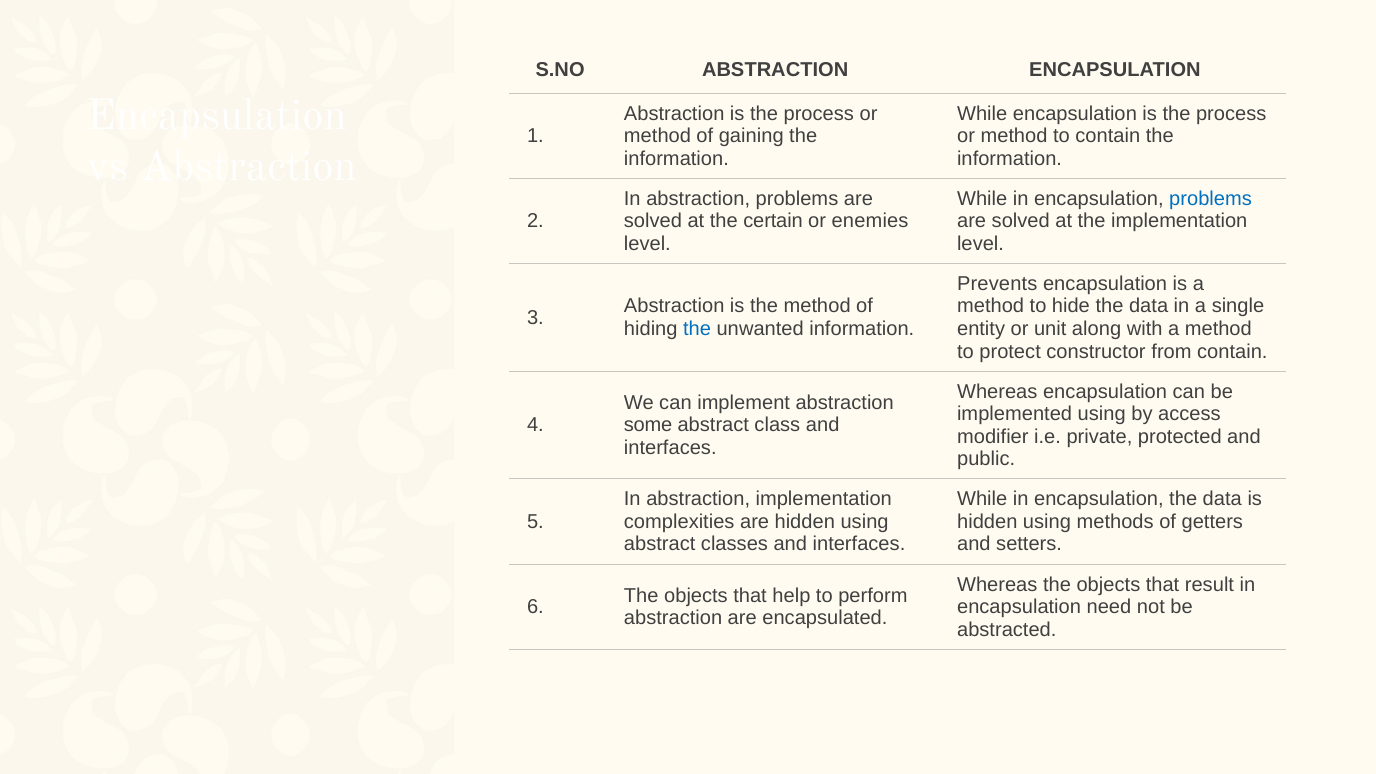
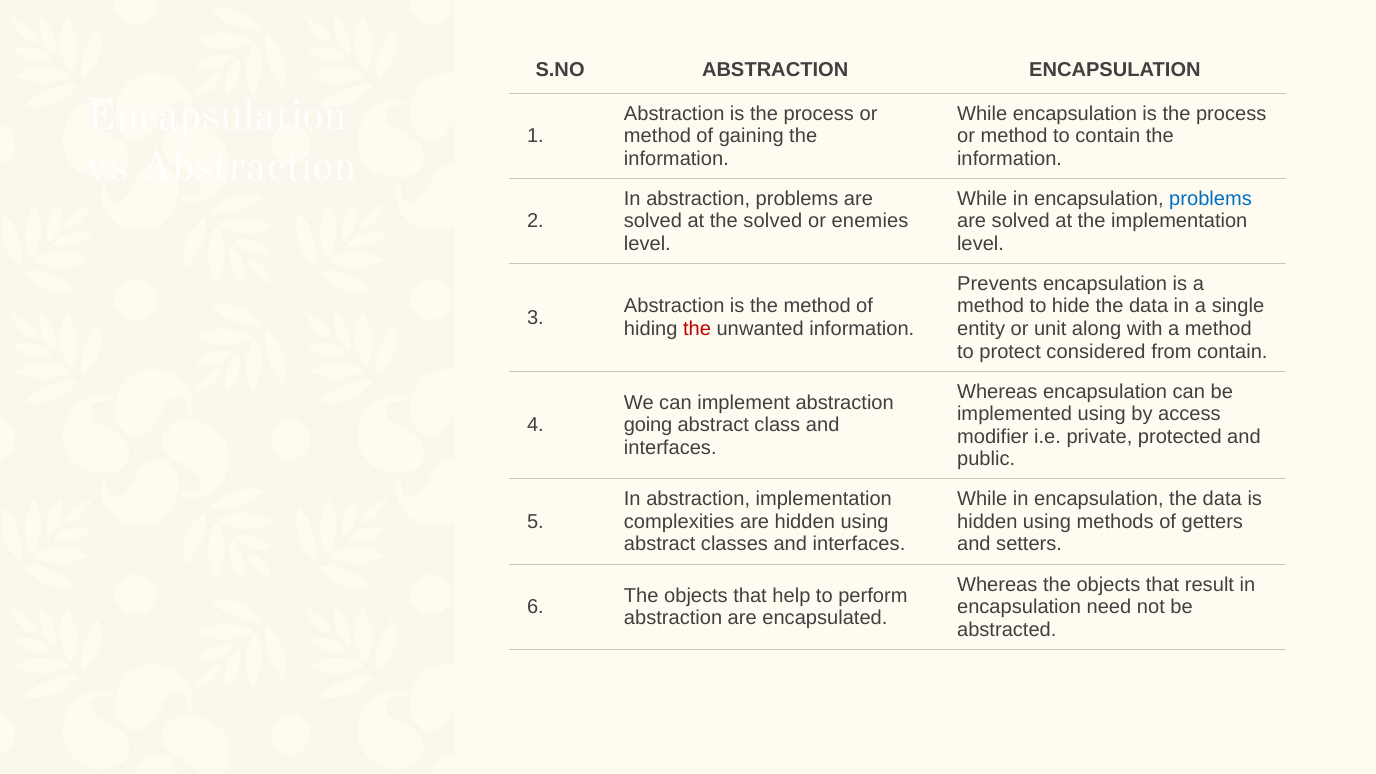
the certain: certain -> solved
the at (697, 329) colour: blue -> red
constructor: constructor -> considered
some: some -> going
